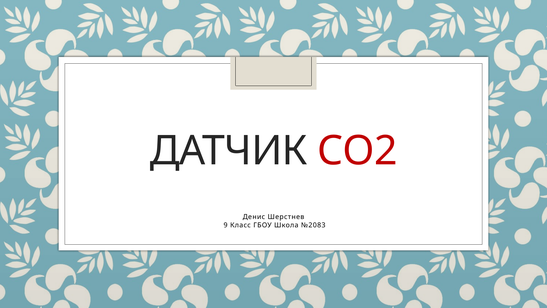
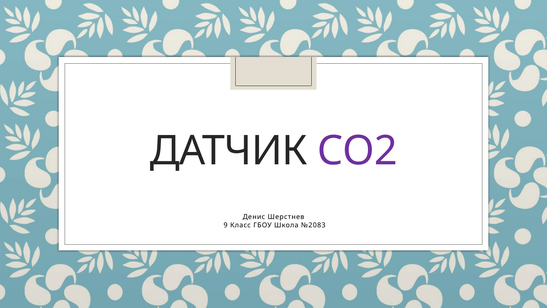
CO2 colour: red -> purple
